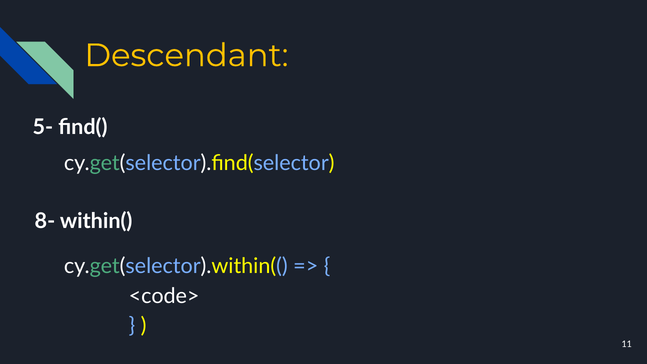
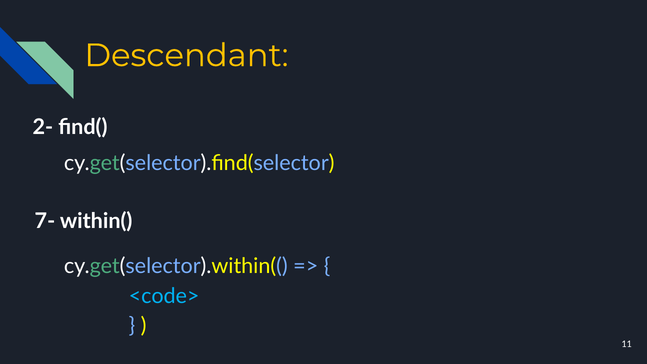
5-: 5- -> 2-
8-: 8- -> 7-
<code> colour: white -> light blue
